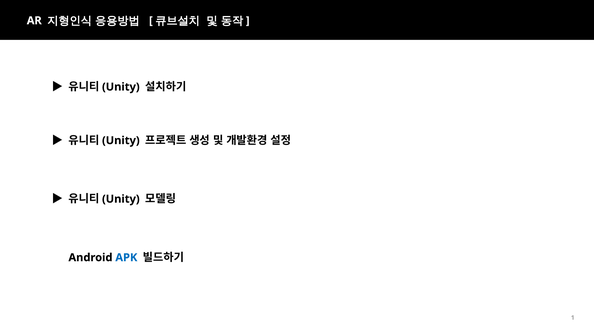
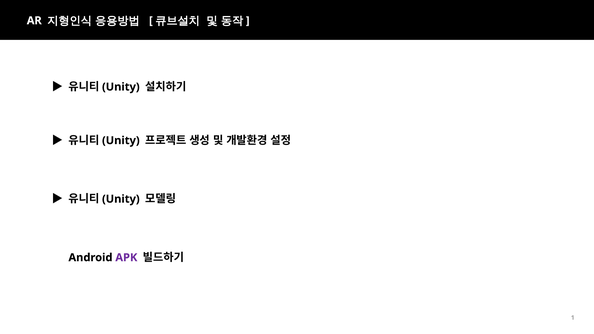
APK colour: blue -> purple
